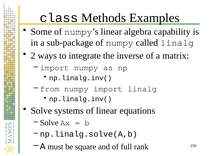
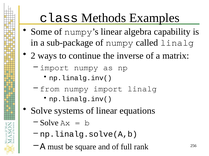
integrate: integrate -> continue
